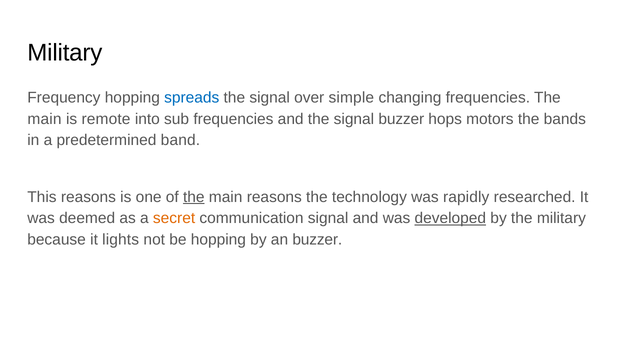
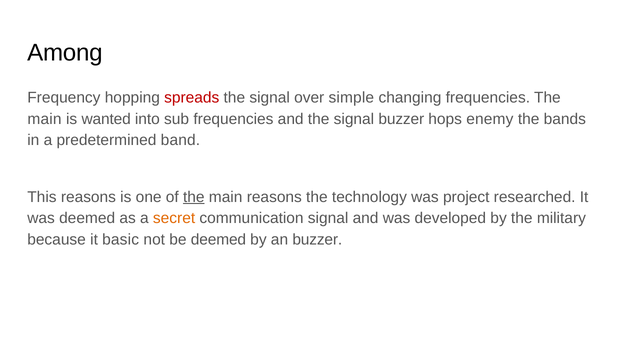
Military at (65, 53): Military -> Among
spreads colour: blue -> red
remote: remote -> wanted
motors: motors -> enemy
rapidly: rapidly -> project
developed underline: present -> none
lights: lights -> basic
be hopping: hopping -> deemed
